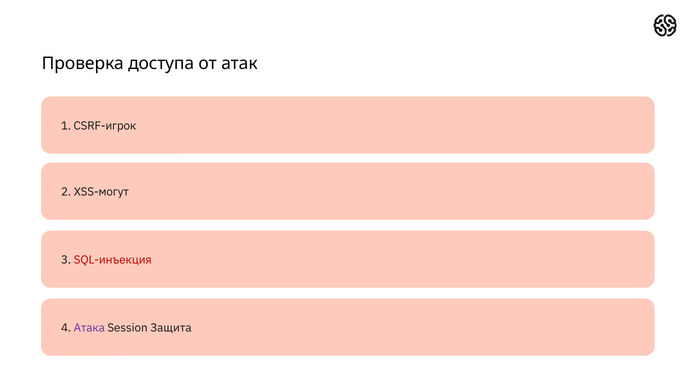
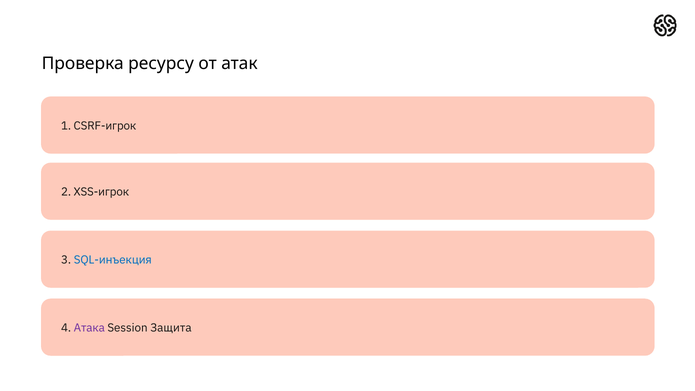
доступа: доступа -> ресурсу
XSS-могут: XSS-могут -> XSS-игрок
SQL-инъекция colour: red -> blue
